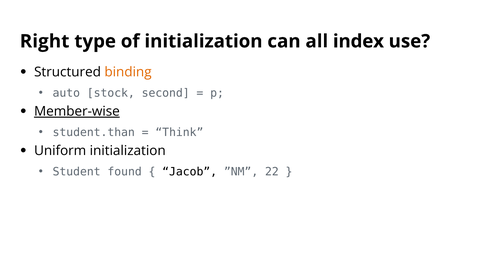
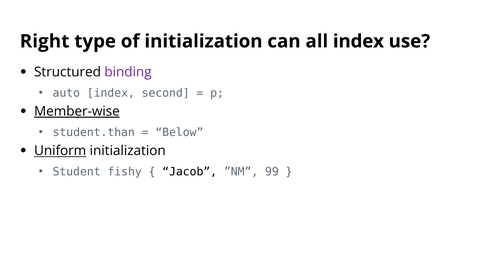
binding colour: orange -> purple
auto stock: stock -> index
Think: Think -> Below
Uniform underline: none -> present
found: found -> fishy
22: 22 -> 99
